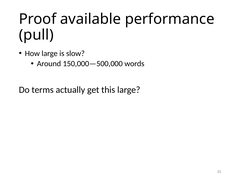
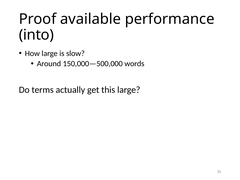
pull: pull -> into
